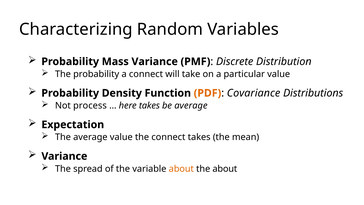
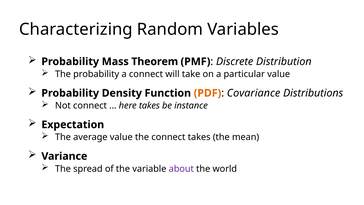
Mass Variance: Variance -> Theorem
Not process: process -> connect
be average: average -> instance
about at (181, 169) colour: orange -> purple
the about: about -> world
